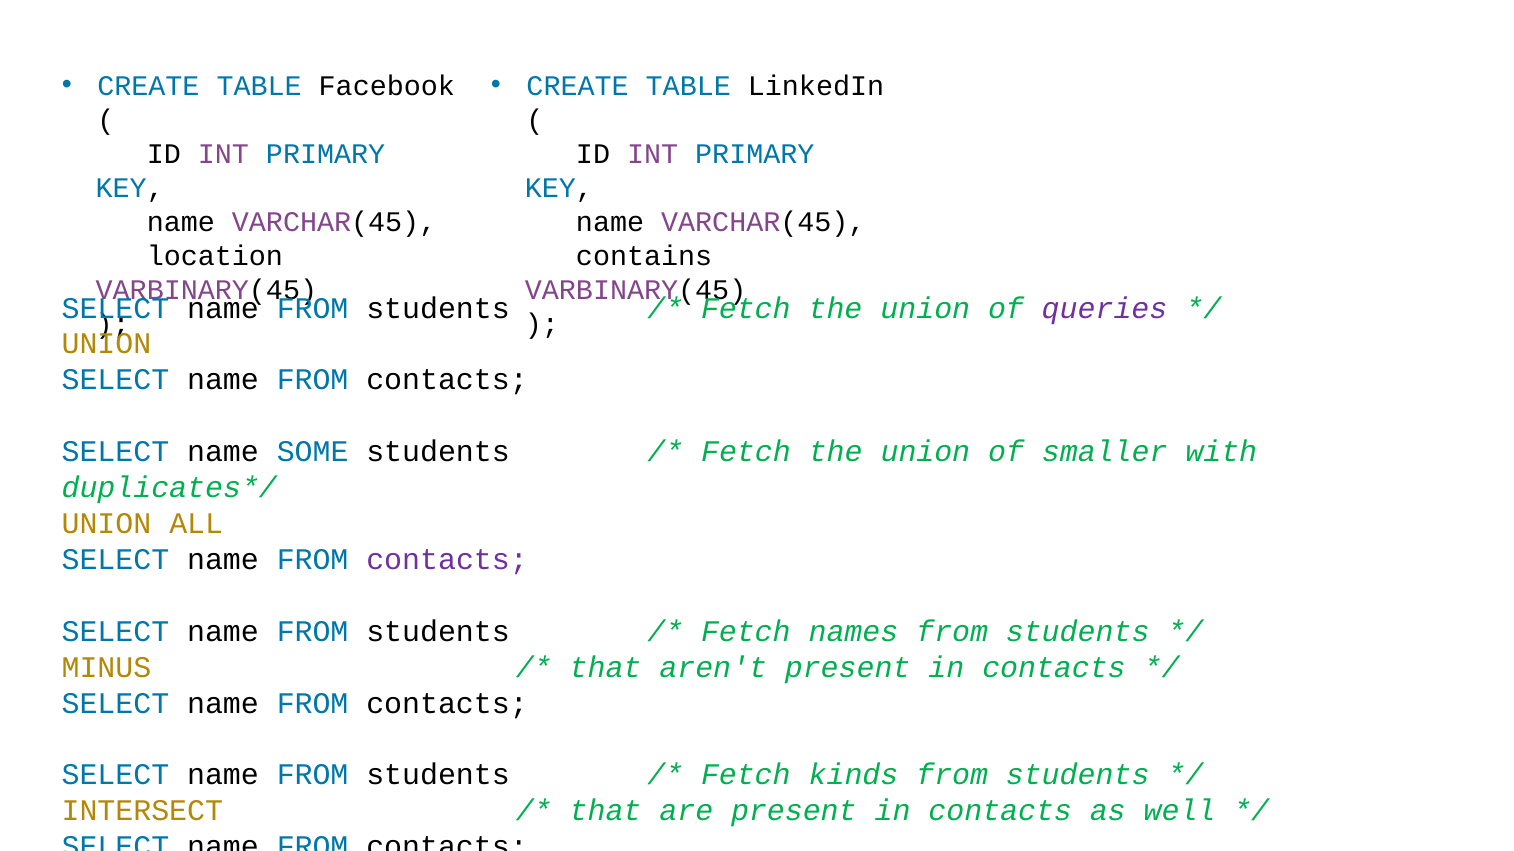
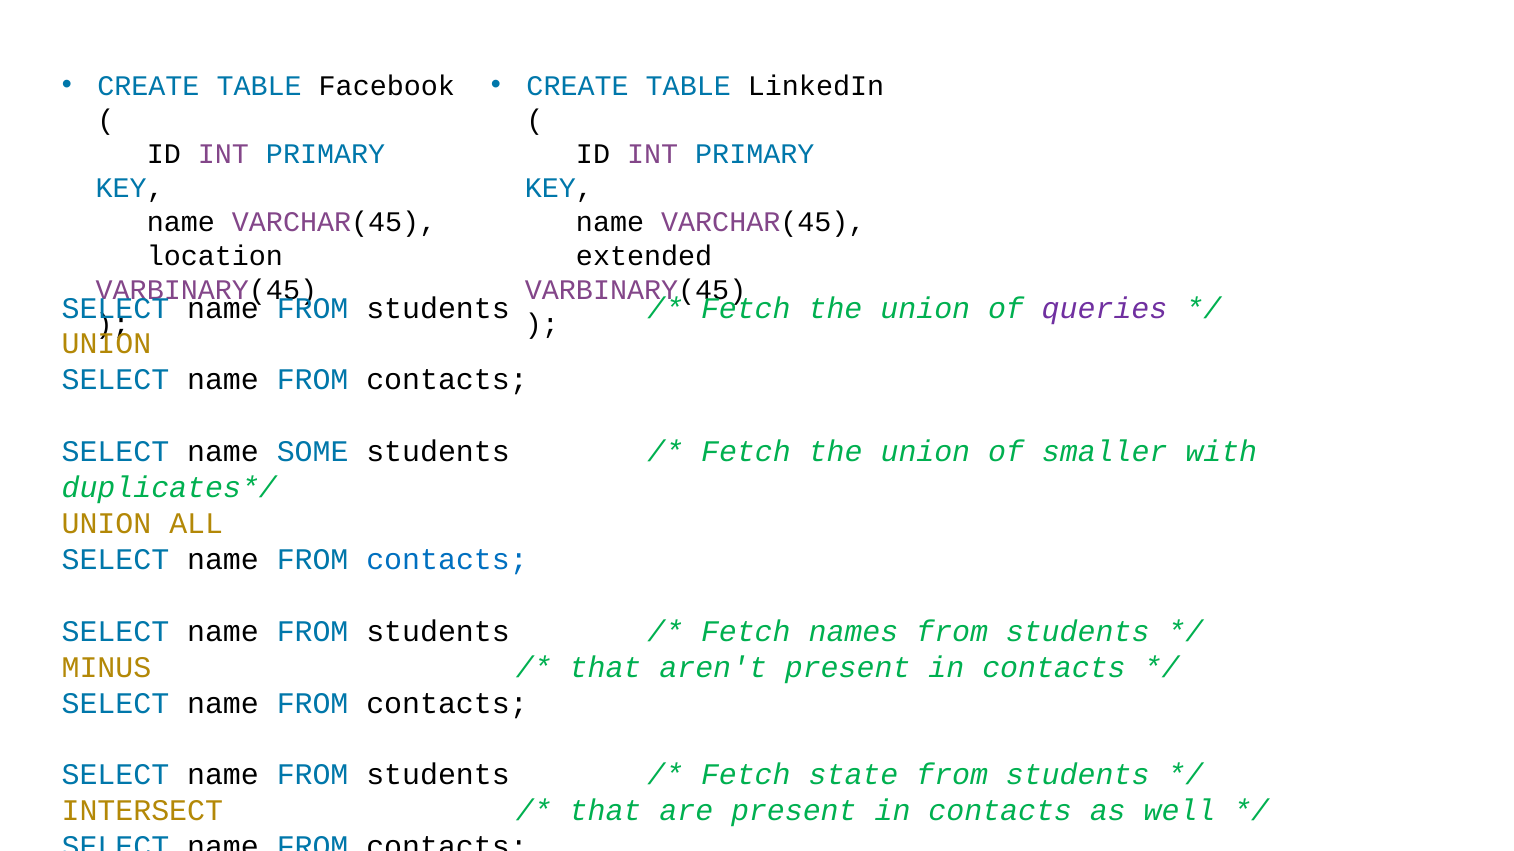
contains: contains -> extended
contacts at (447, 560) colour: purple -> blue
kinds: kinds -> state
